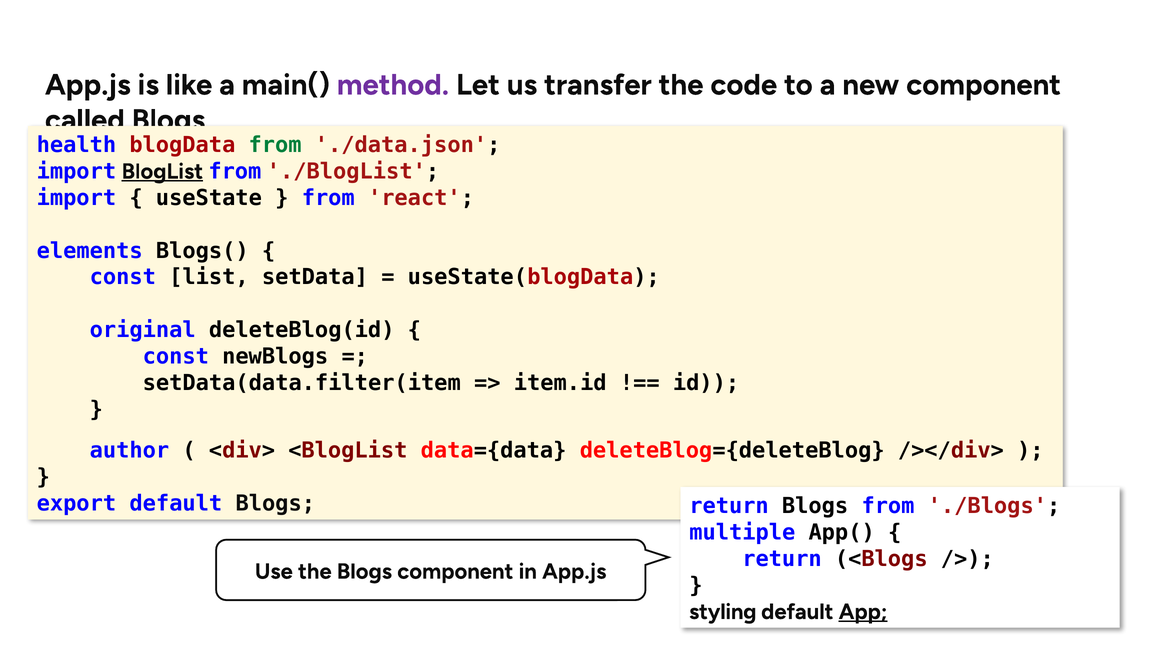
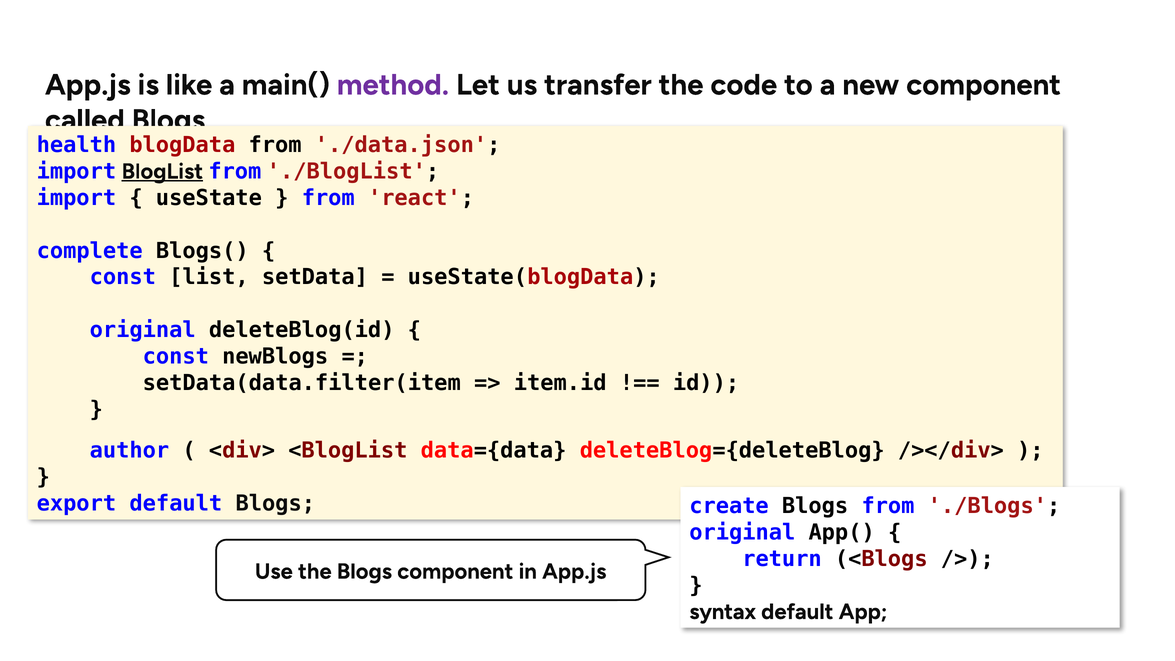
from at (275, 145) colour: green -> black
elements: elements -> complete
Blogs return: return -> create
multiple at (742, 532): multiple -> original
styling: styling -> syntax
App underline: present -> none
